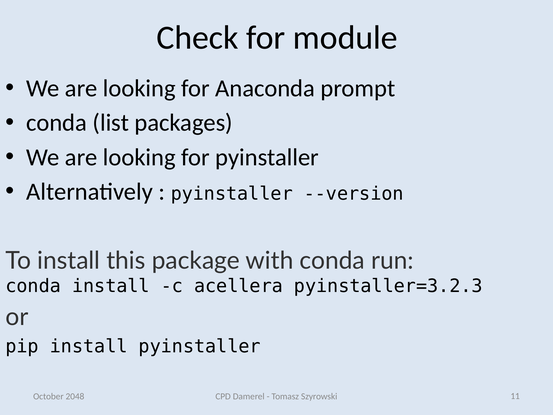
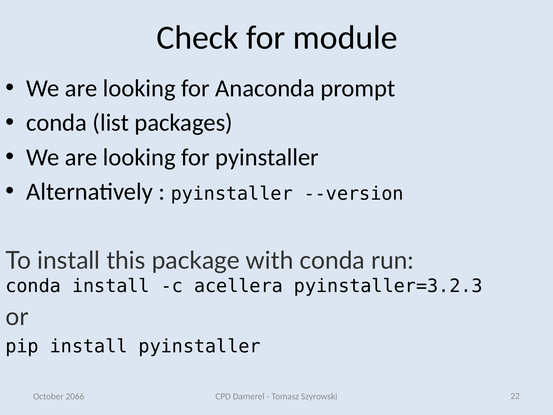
2048: 2048 -> 2066
11: 11 -> 22
